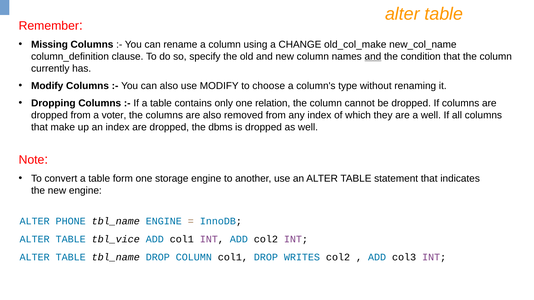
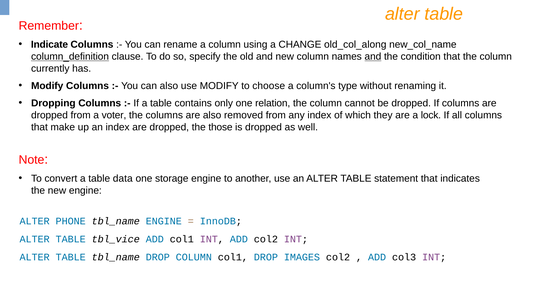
Missing: Missing -> Indicate
old_col_make: old_col_make -> old_col_along
column_definition underline: none -> present
a well: well -> lock
dbms: dbms -> those
form: form -> data
WRITES: WRITES -> IMAGES
